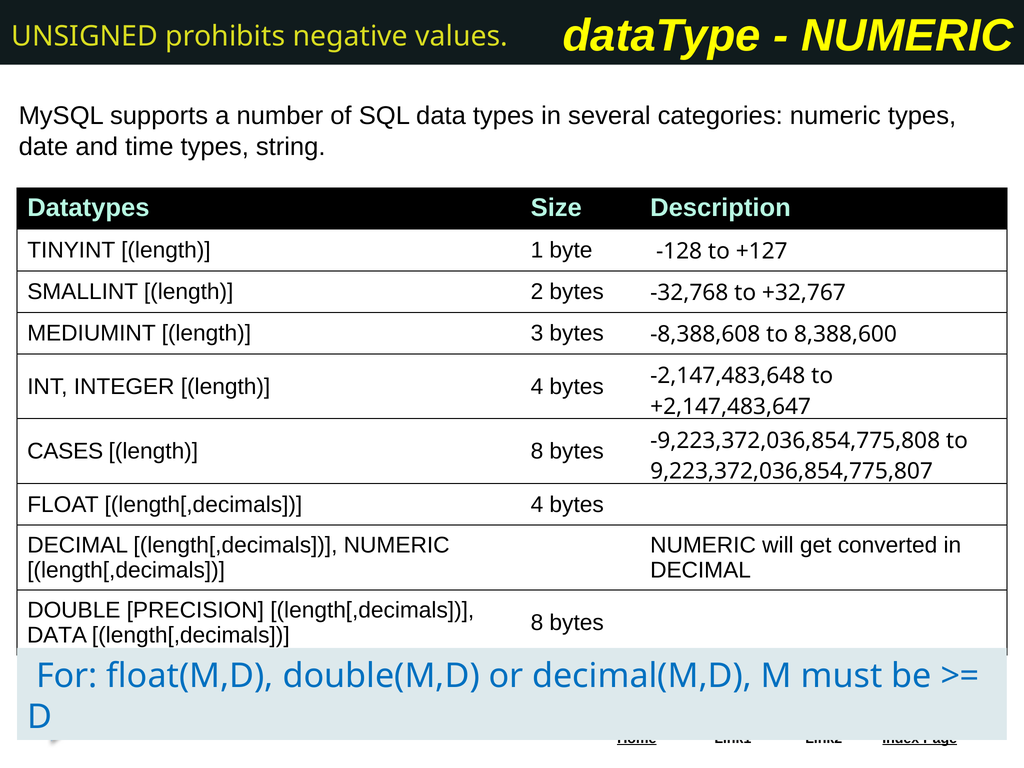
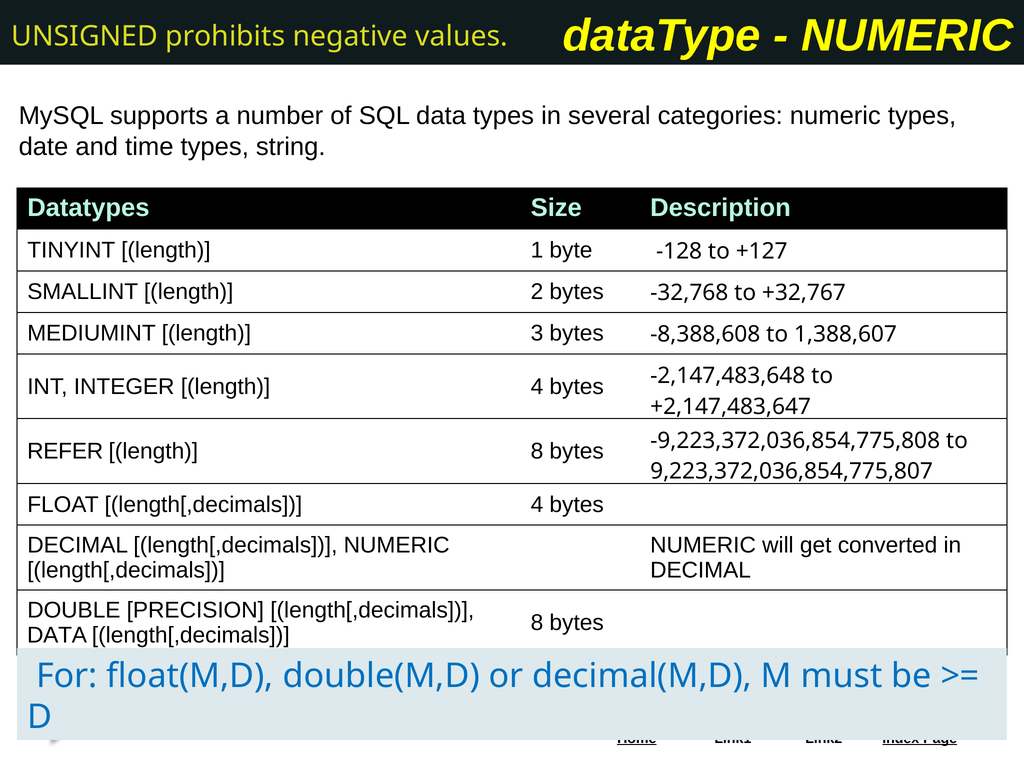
8,388,600: 8,388,600 -> 1,388,607
CASES: CASES -> REFER
